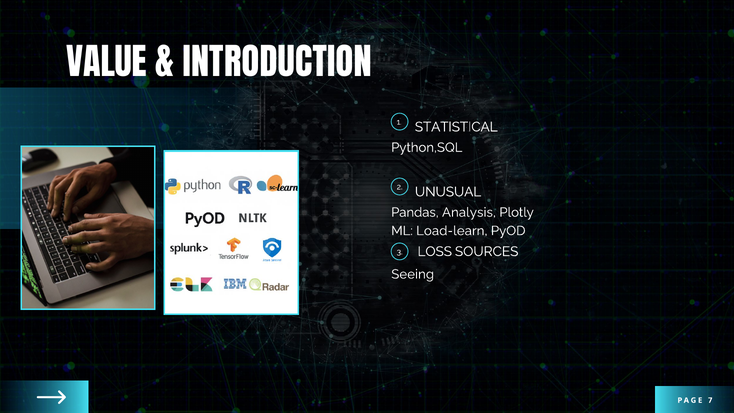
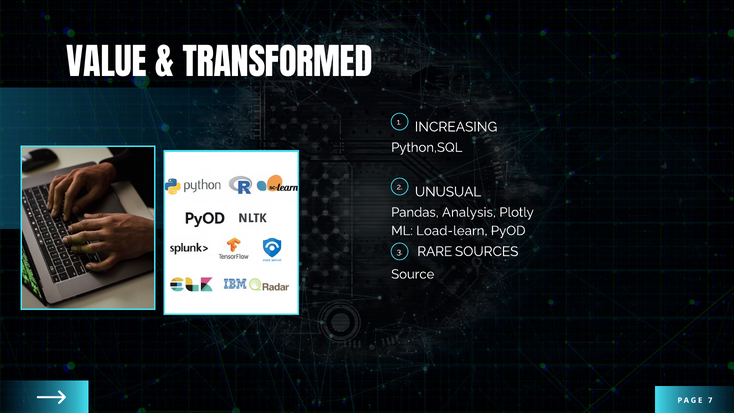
INTRODUCTION: INTRODUCTION -> TRANSFORMED
STATISTICAL: STATISTICAL -> INCREASING
LOSS: LOSS -> RARE
Seeing: Seeing -> Source
